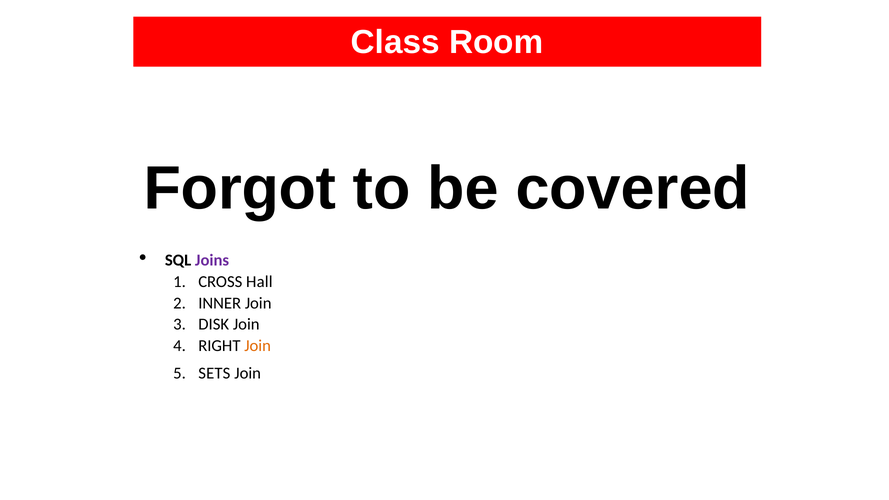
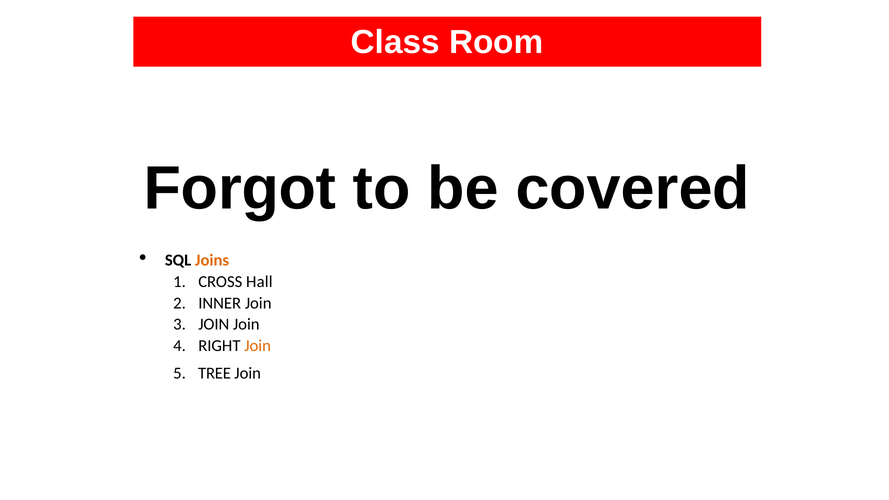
Joins colour: purple -> orange
DISK at (214, 325): DISK -> JOIN
SETS: SETS -> TREE
